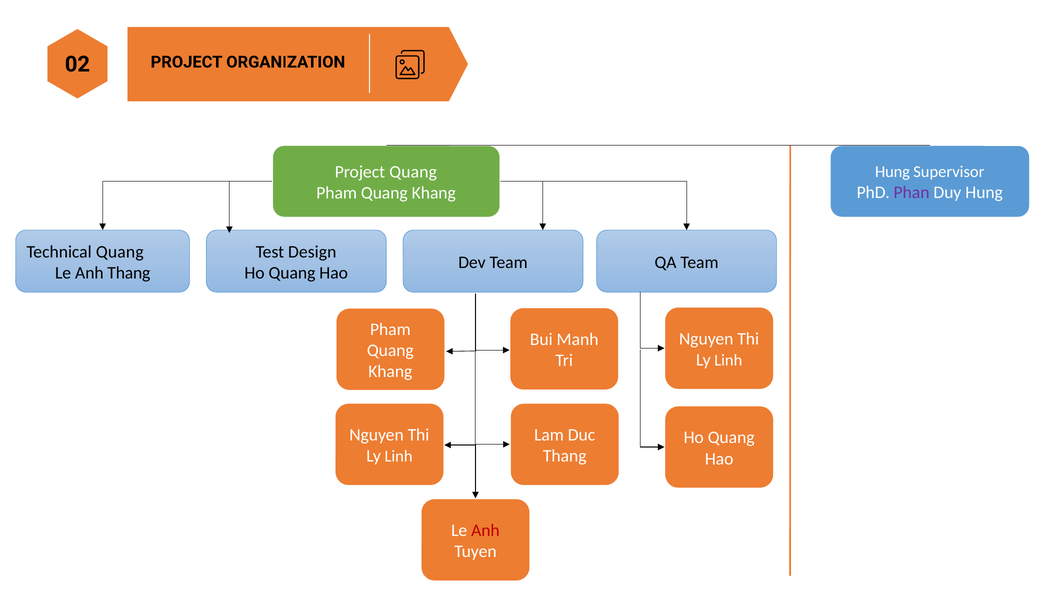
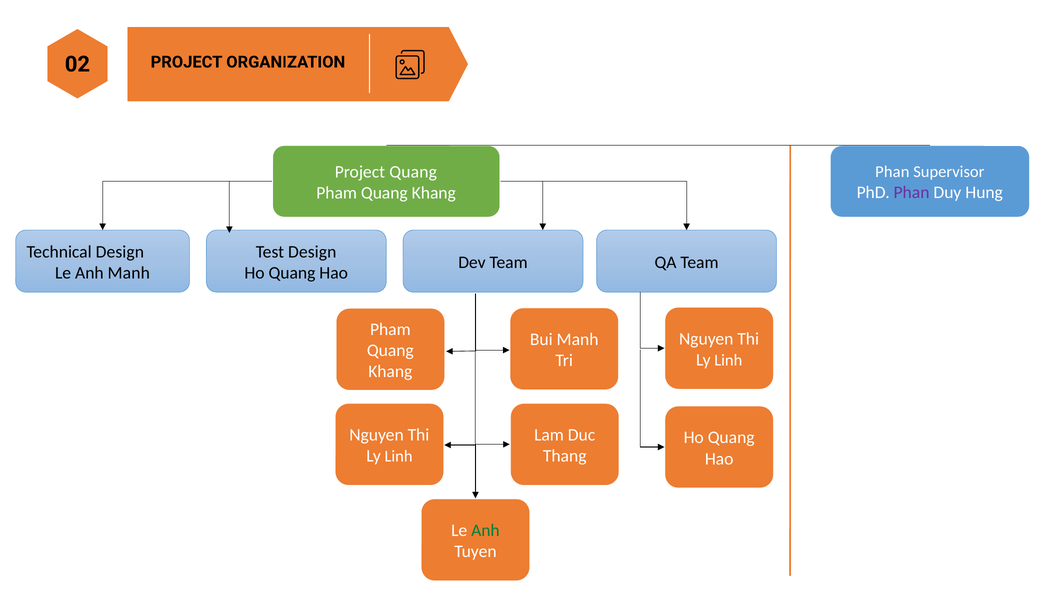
Hung at (893, 172): Hung -> Phan
Technical Quang: Quang -> Design
Anh Thang: Thang -> Manh
Anh at (485, 531) colour: red -> green
